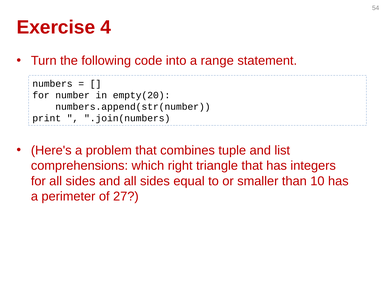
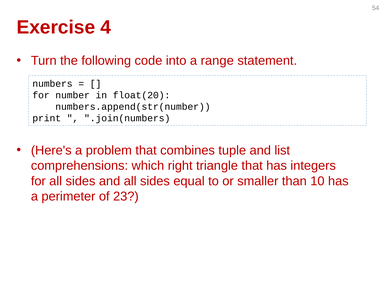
empty(20: empty(20 -> float(20
27: 27 -> 23
